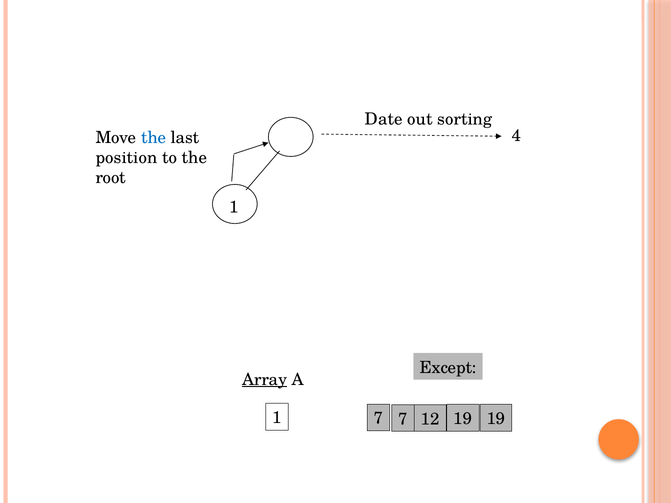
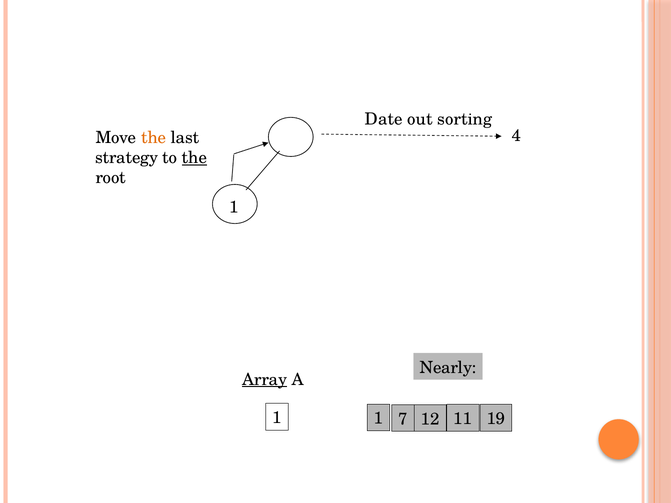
the at (154, 138) colour: blue -> orange
position: position -> strategy
the at (194, 158) underline: none -> present
Except: Except -> Nearly
1 7: 7 -> 1
12 19: 19 -> 11
